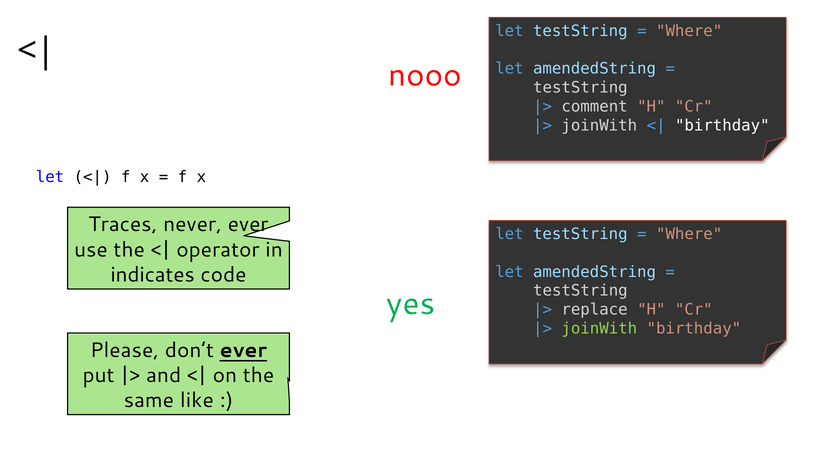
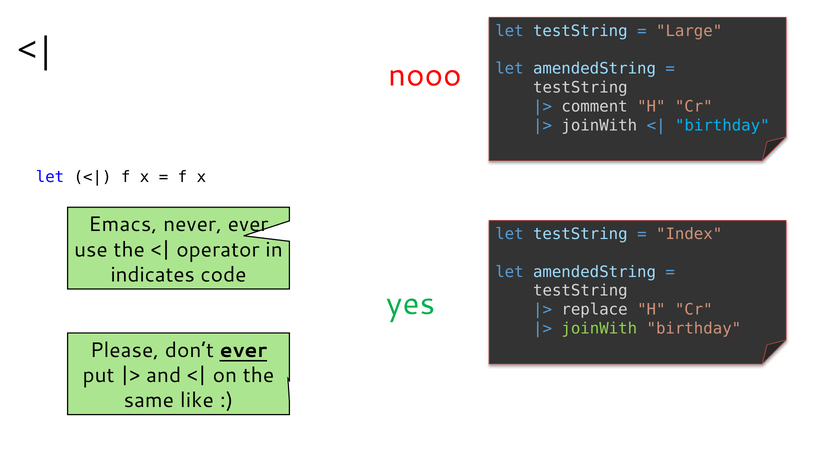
Where at (689, 31): Where -> Large
birthday at (722, 125) colour: white -> light blue
Traces: Traces -> Emacs
Where at (689, 234): Where -> Index
